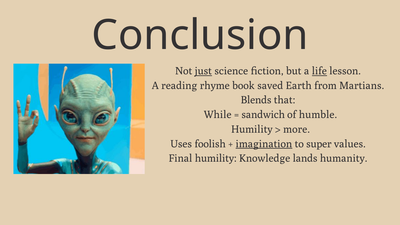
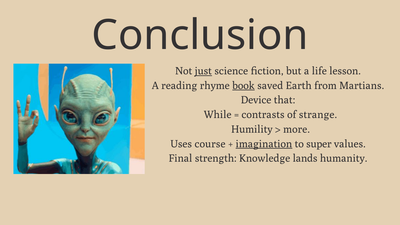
life underline: present -> none
book underline: none -> present
Blends: Blends -> Device
sandwich: sandwich -> contrasts
humble: humble -> strange
foolish: foolish -> course
Final humility: humility -> strength
